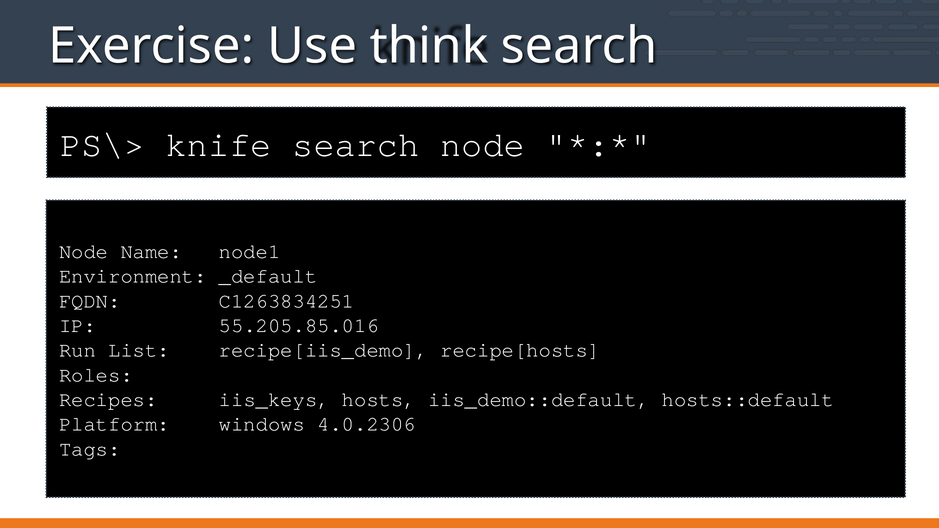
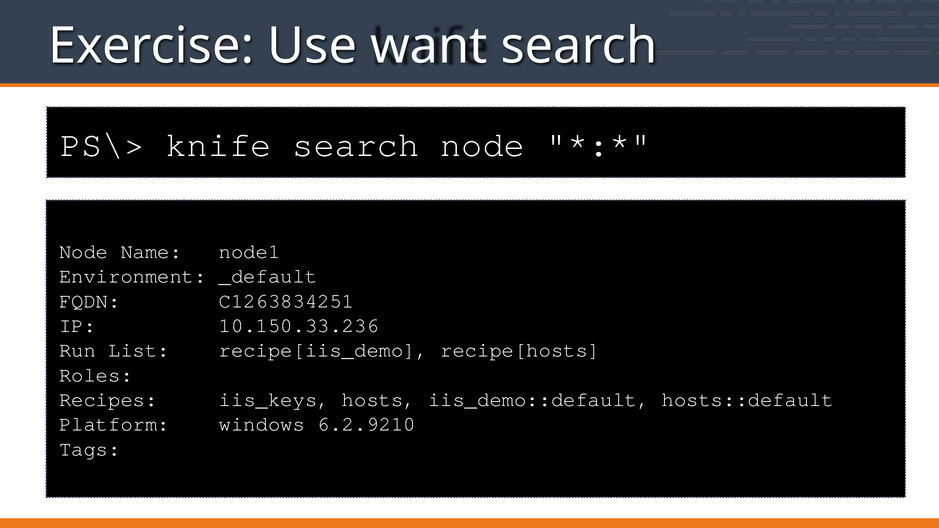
think: think -> want
55.205.85.016: 55.205.85.016 -> 10.150.33.236
4.0.2306: 4.0.2306 -> 6.2.9210
